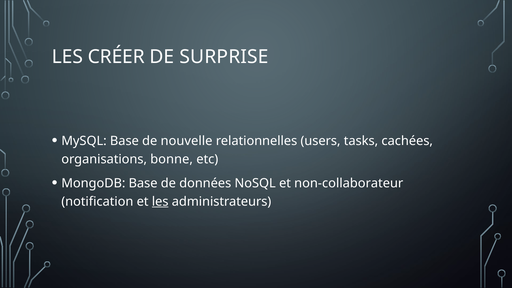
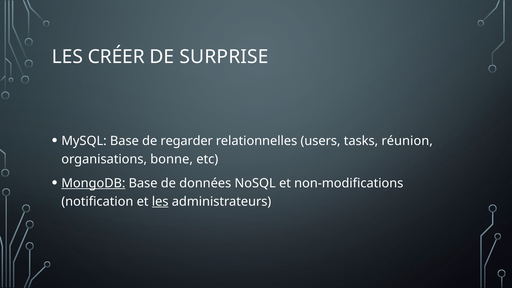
nouvelle: nouvelle -> regarder
cachées: cachées -> réunion
MongoDB underline: none -> present
non-collaborateur: non-collaborateur -> non-modifications
